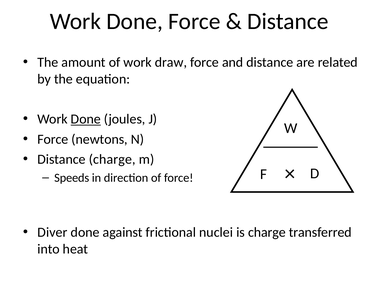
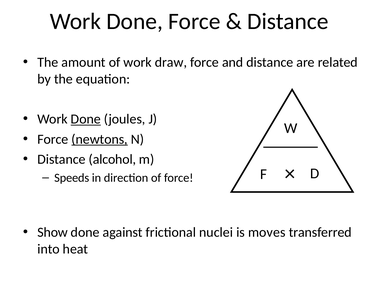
newtons underline: none -> present
Distance charge: charge -> alcohol
Diver: Diver -> Show
is charge: charge -> moves
